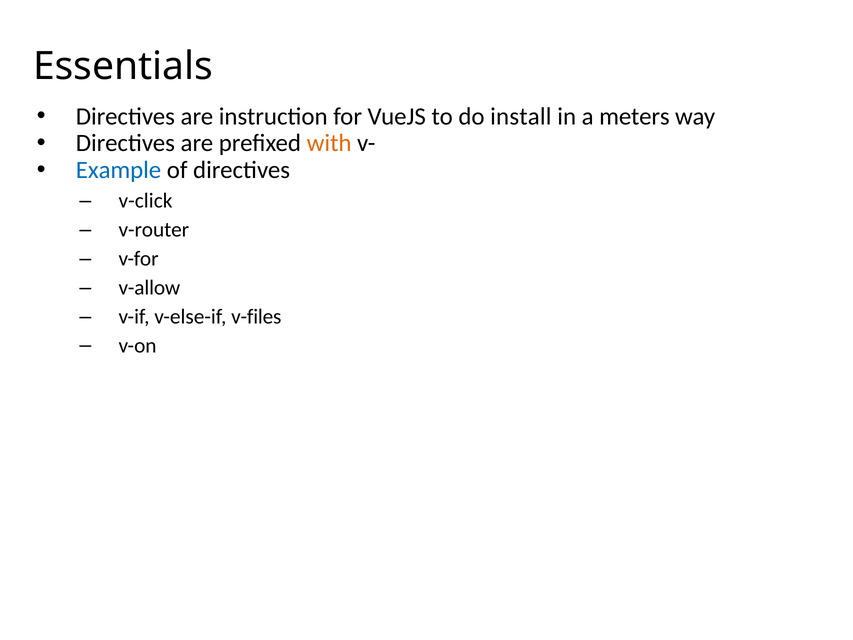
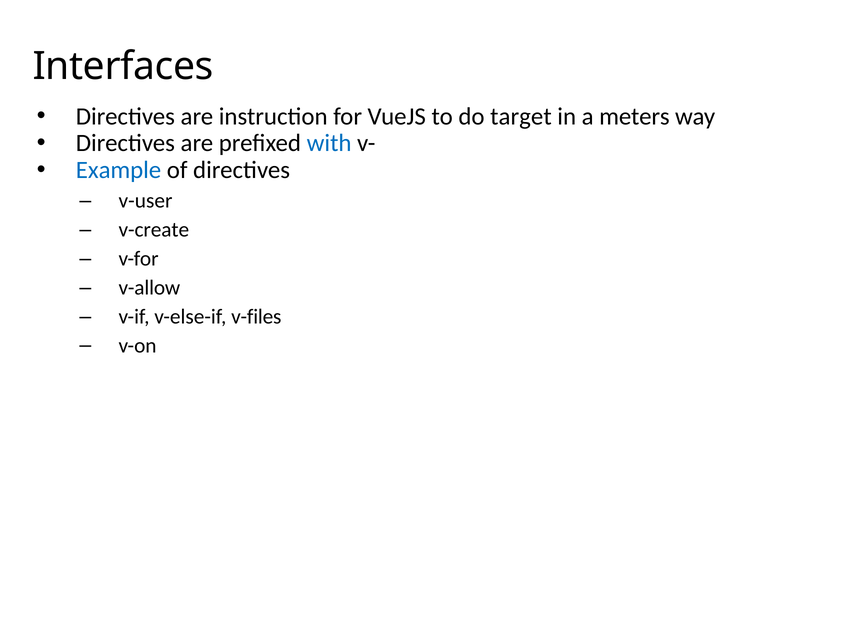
Essentials: Essentials -> Interfaces
install: install -> target
with colour: orange -> blue
v-click: v-click -> v-user
v-router: v-router -> v-create
